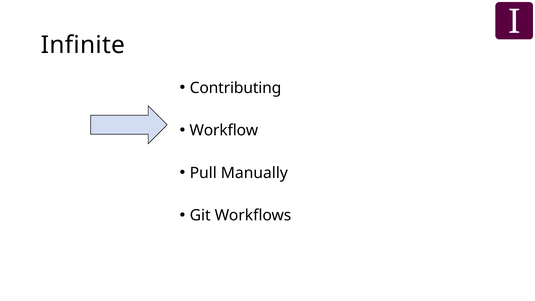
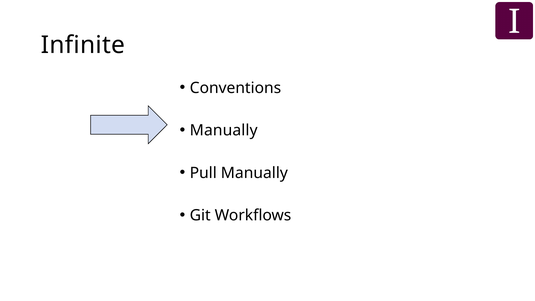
Contributing: Contributing -> Conventions
Workflow at (224, 130): Workflow -> Manually
